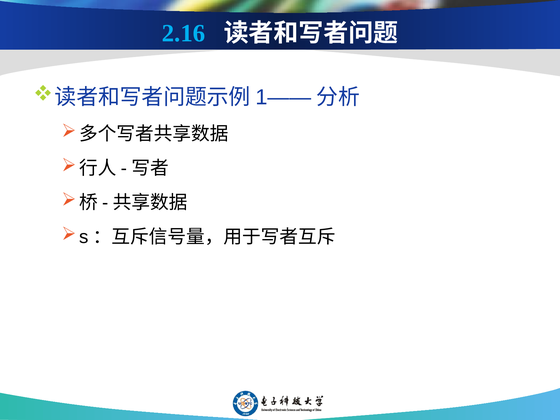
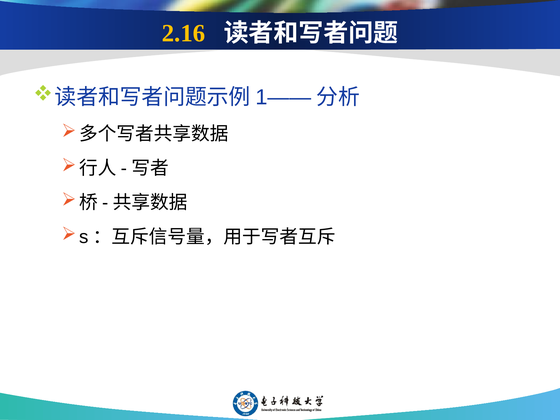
2.16 colour: light blue -> yellow
